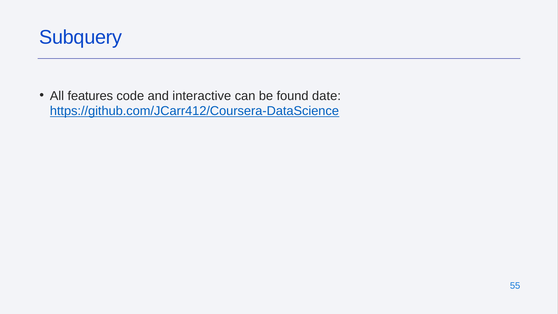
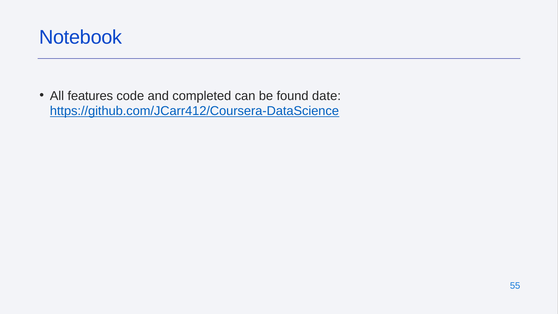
Subquery: Subquery -> Notebook
interactive: interactive -> completed
